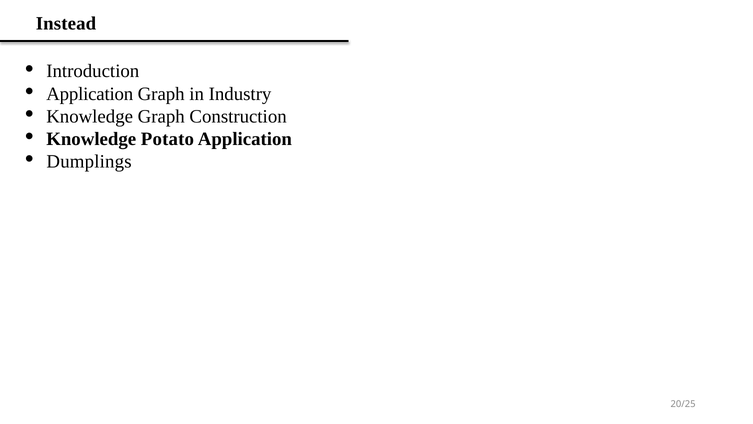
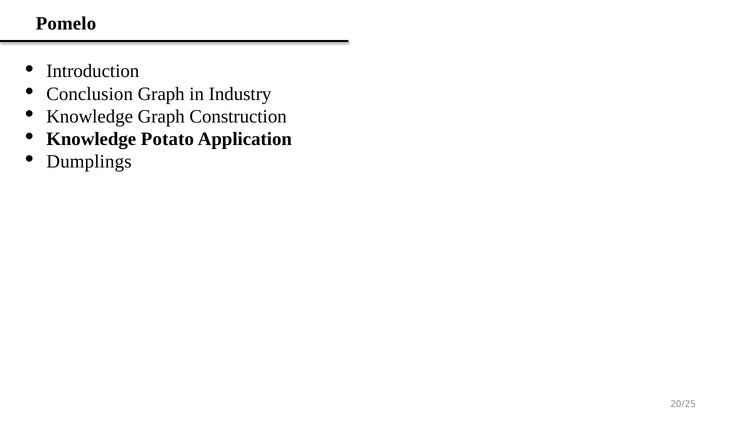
Instead: Instead -> Pomelo
Application at (90, 94): Application -> Conclusion
